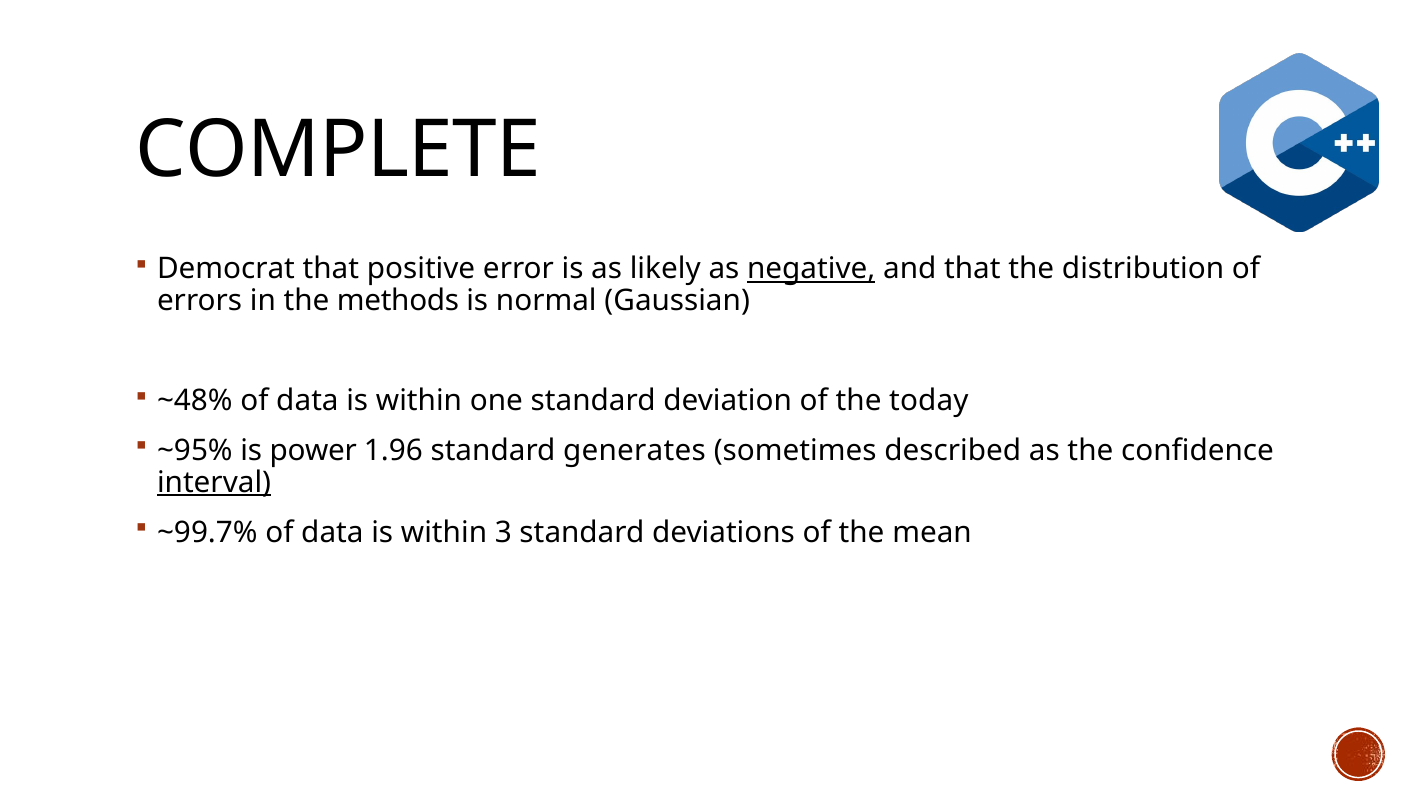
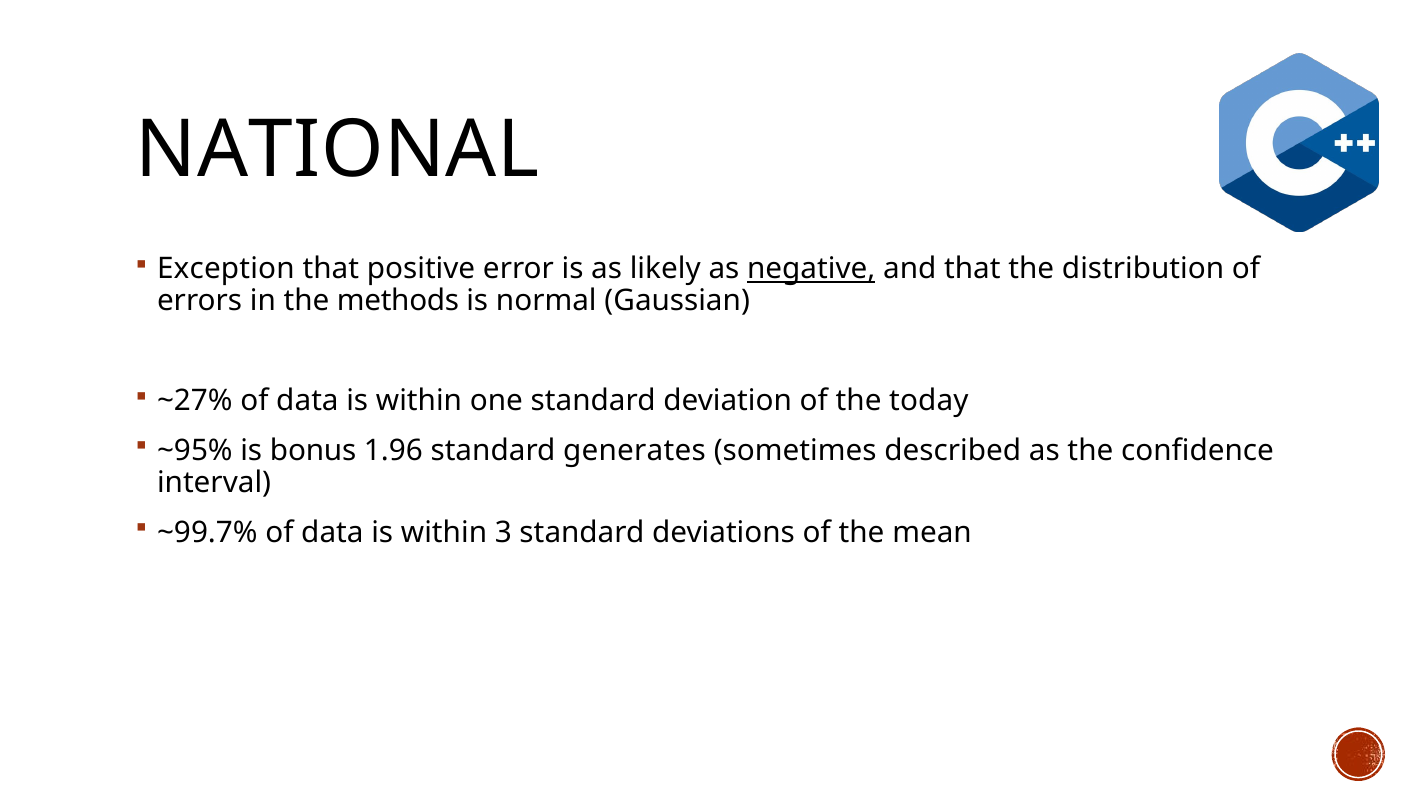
COMPLETE: COMPLETE -> NATIONAL
Democrat: Democrat -> Exception
~48%: ~48% -> ~27%
power: power -> bonus
interval underline: present -> none
